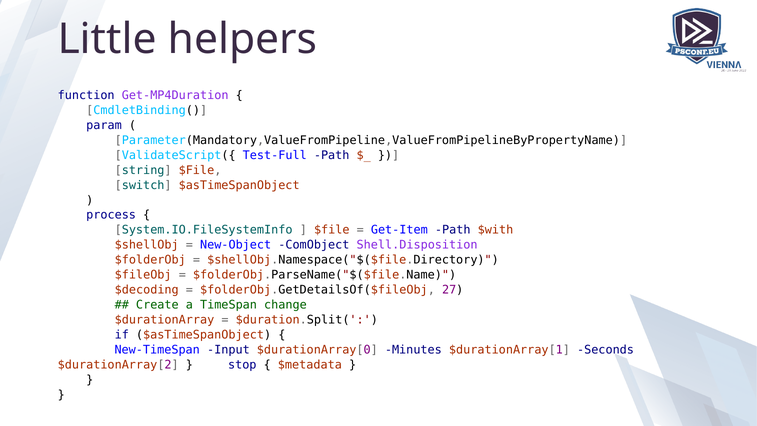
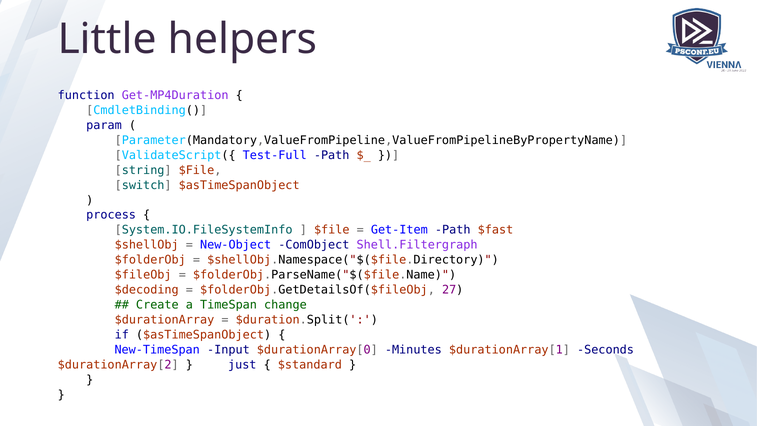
$with: $with -> $fast
Shell.Disposition: Shell.Disposition -> Shell.Filtergraph
stop: stop -> just
$metadata: $metadata -> $standard
